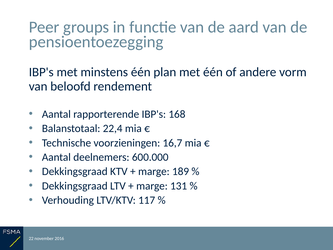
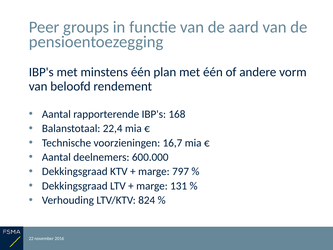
189: 189 -> 797
117: 117 -> 824
